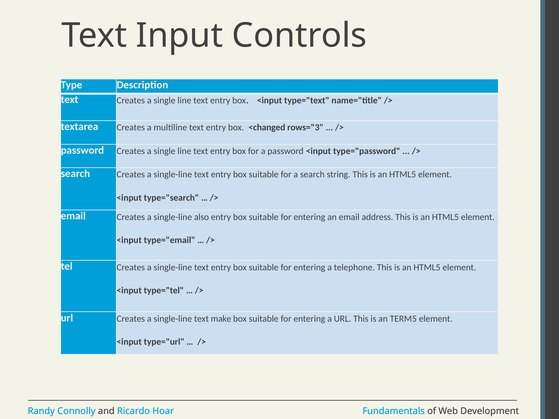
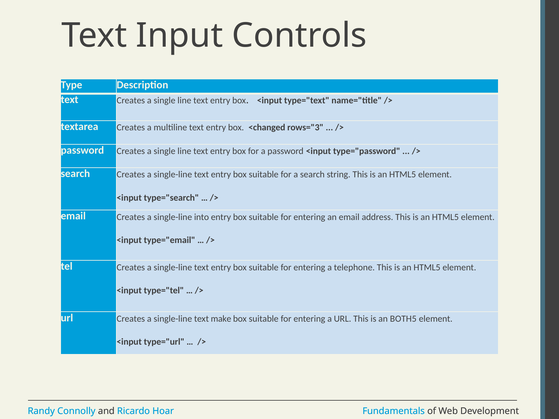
also: also -> into
TERM5: TERM5 -> BOTH5
